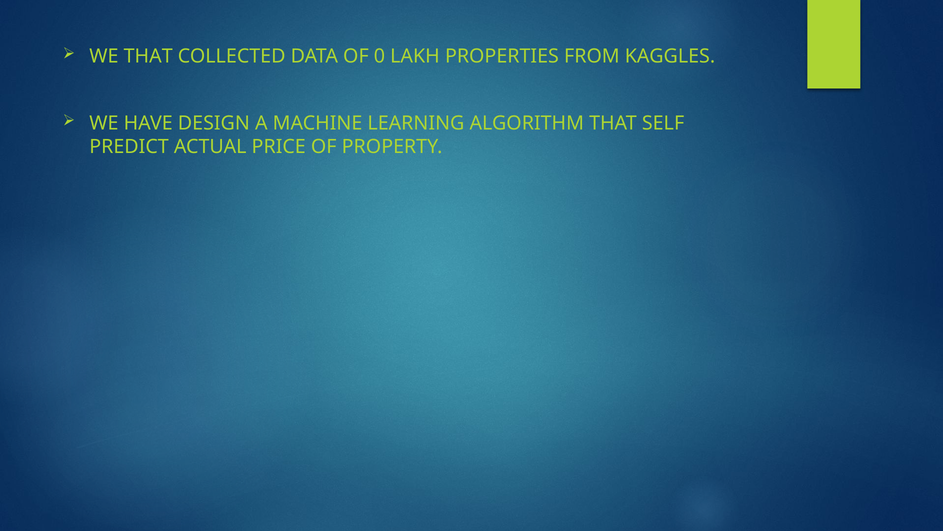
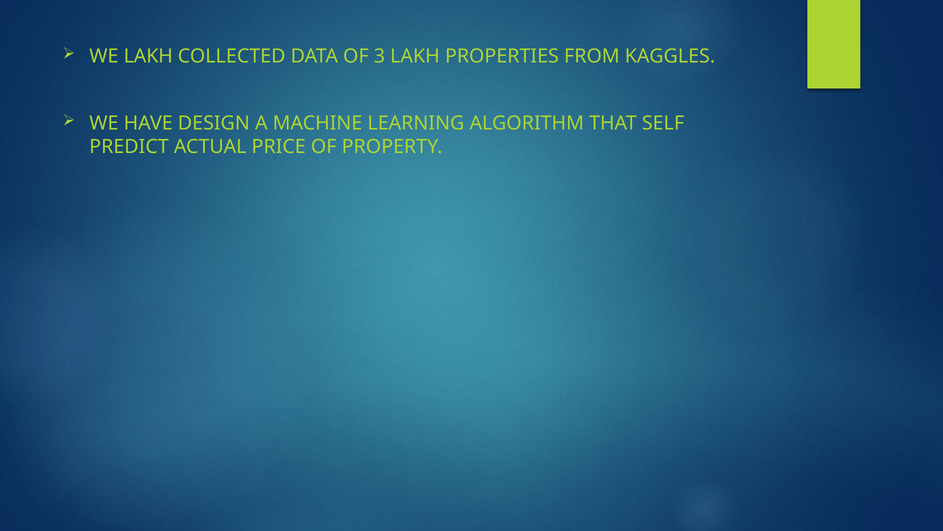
WE THAT: THAT -> LAKH
0: 0 -> 3
